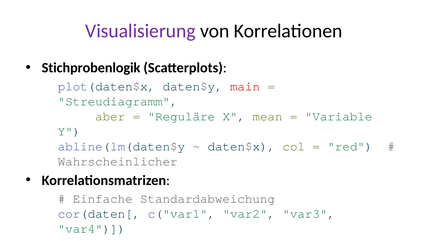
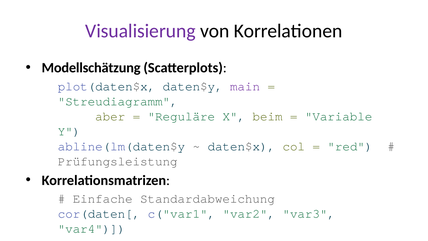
Stichprobenlogik: Stichprobenlogik -> Modellschätzung
main colour: red -> purple
mean: mean -> beim
Wahrscheinlicher: Wahrscheinlicher -> Prüfungsleistung
